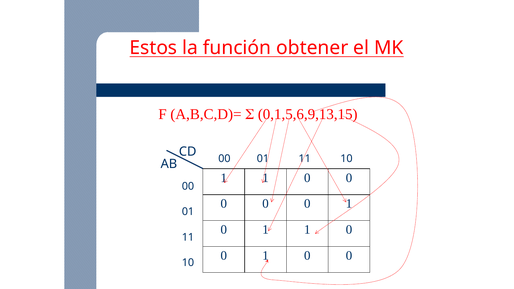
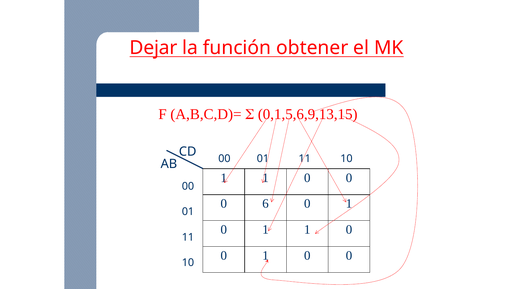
Estos: Estos -> Dejar
0 at (266, 204): 0 -> 6
